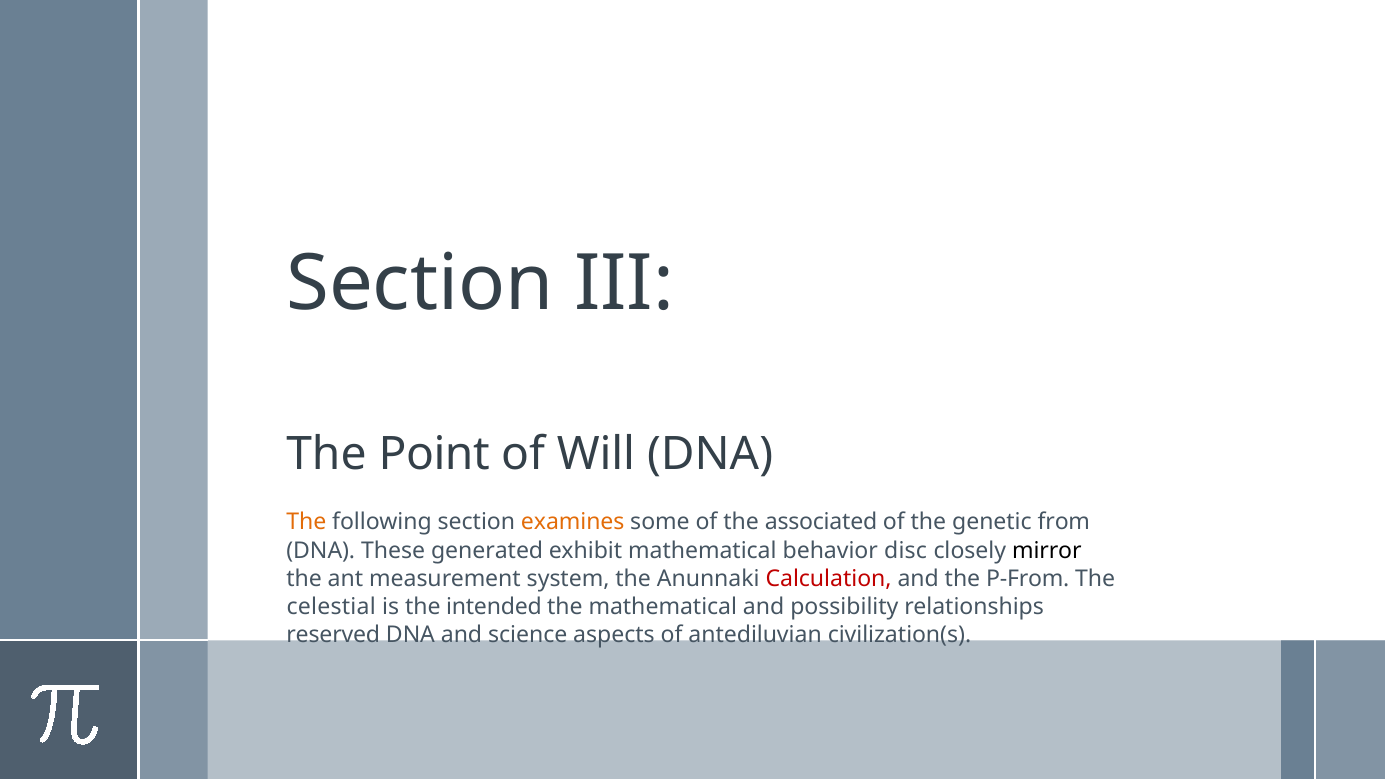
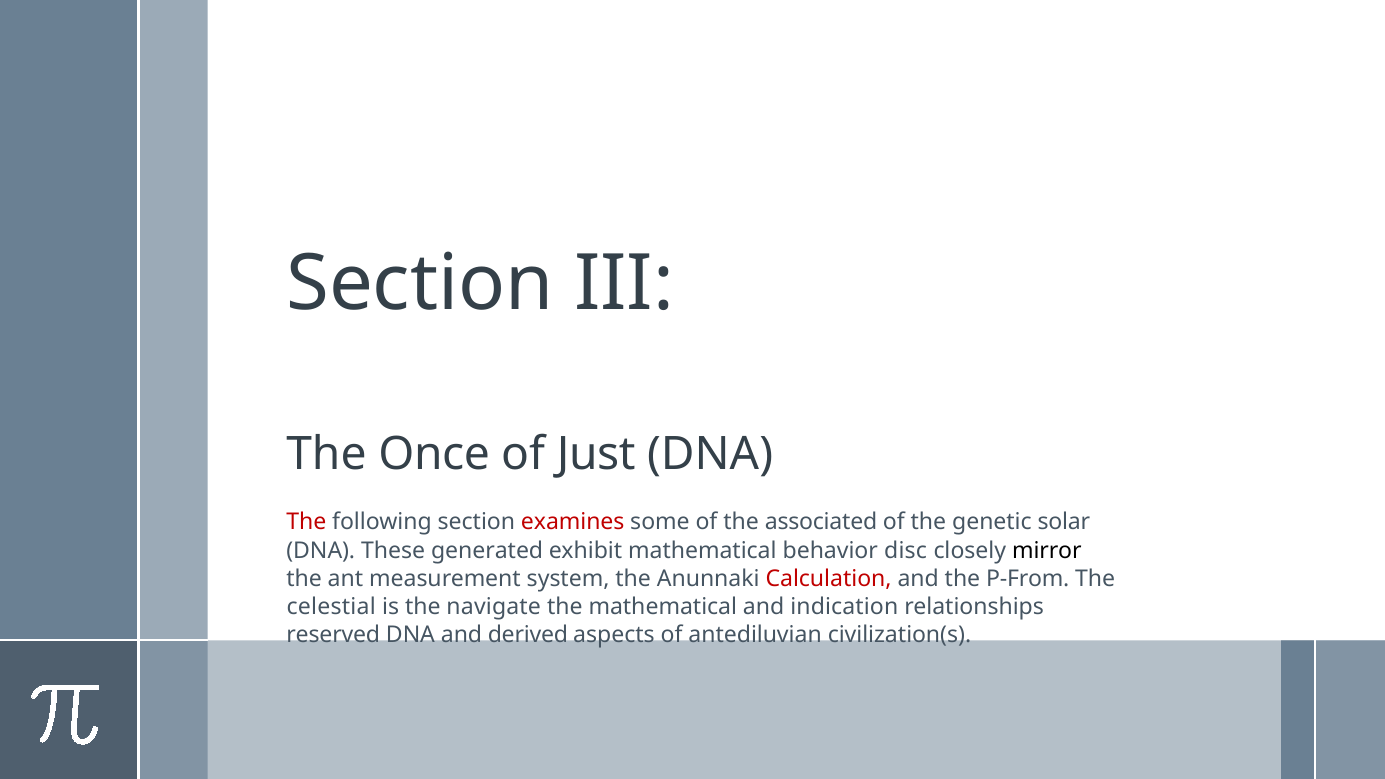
Point: Point -> Once
Will: Will -> Just
The at (306, 522) colour: orange -> red
examines colour: orange -> red
from: from -> solar
intended: intended -> navigate
possibility: possibility -> indication
science: science -> derived
